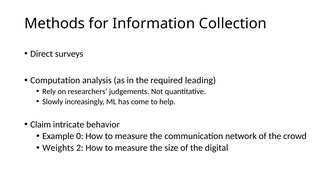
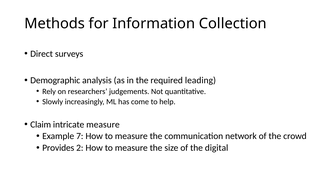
Computation: Computation -> Demographic
intricate behavior: behavior -> measure
0: 0 -> 7
Weights: Weights -> Provides
